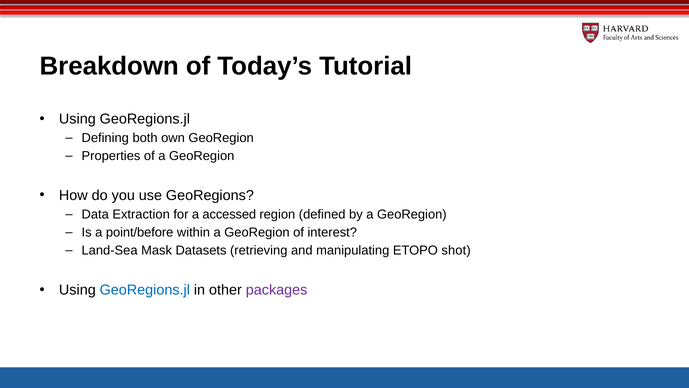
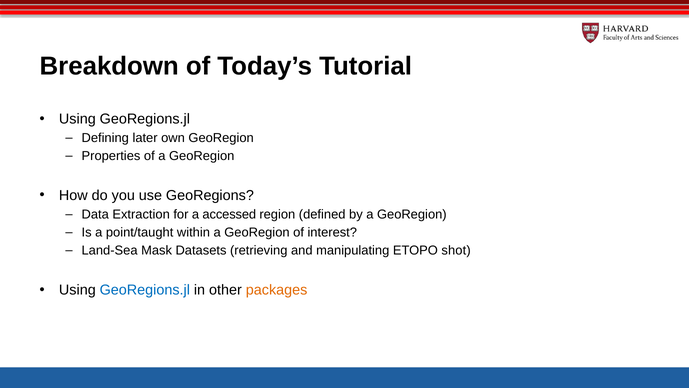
both: both -> later
point/before: point/before -> point/taught
packages colour: purple -> orange
